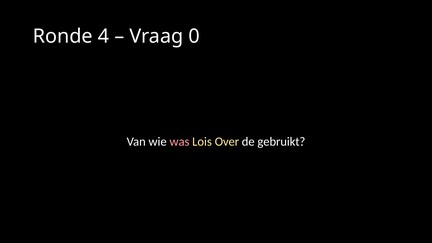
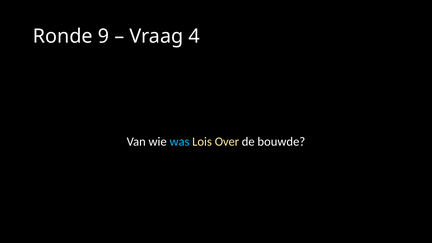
4: 4 -> 9
0: 0 -> 4
was colour: pink -> light blue
gebruikt: gebruikt -> bouwde
